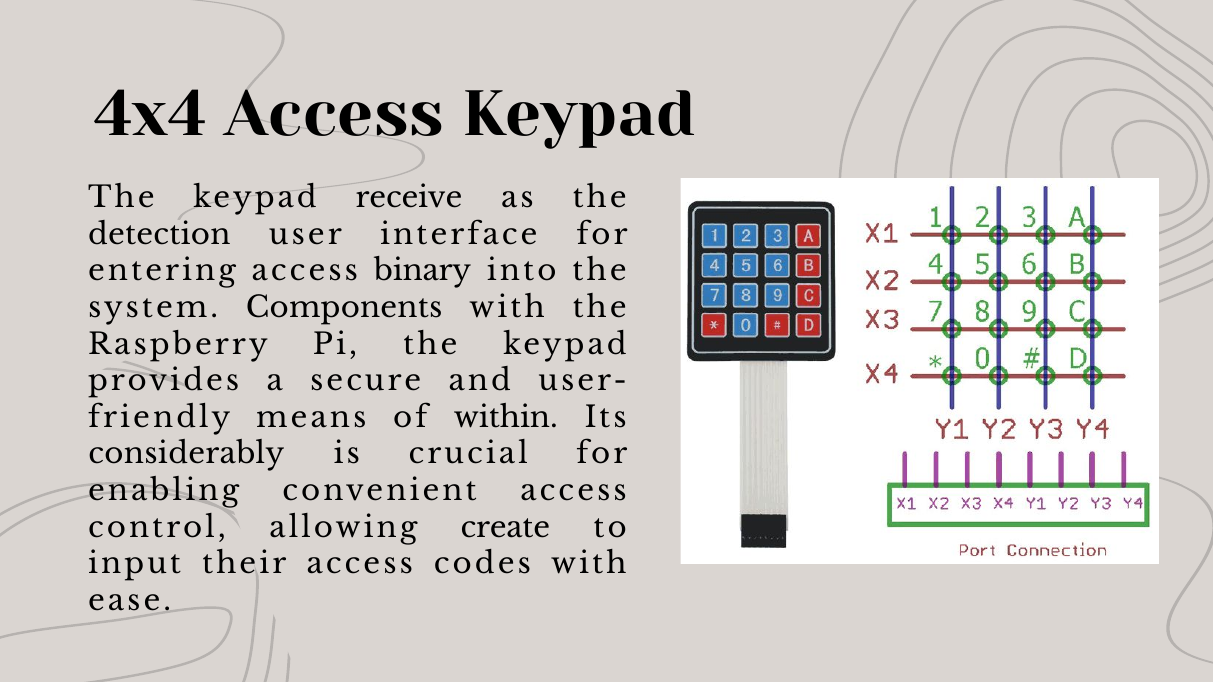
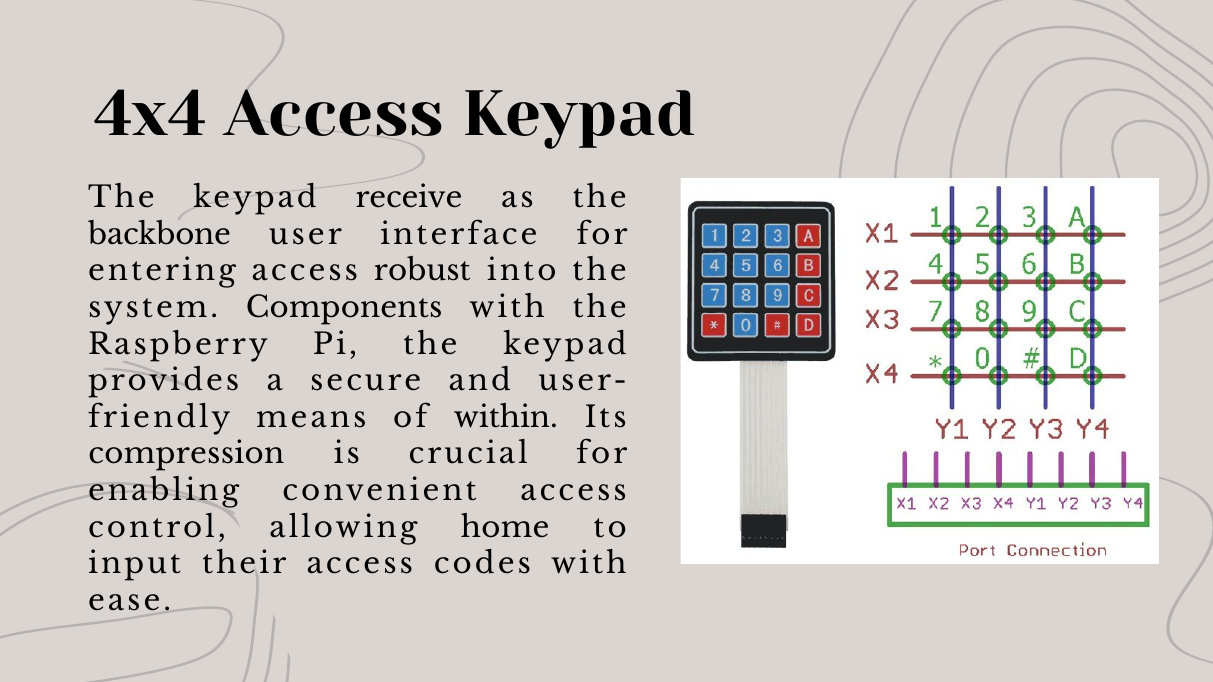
detection: detection -> backbone
binary: binary -> robust
considerably: considerably -> compression
create: create -> home
